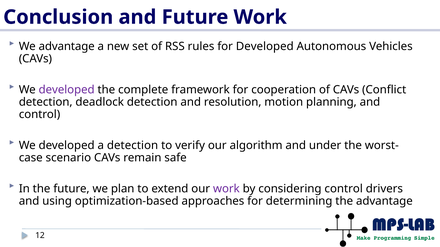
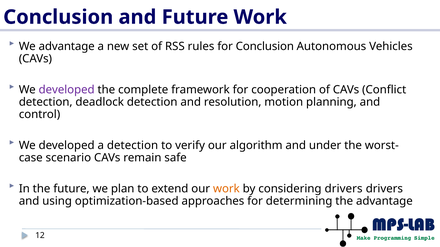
for Developed: Developed -> Conclusion
work at (226, 189) colour: purple -> orange
considering control: control -> drivers
